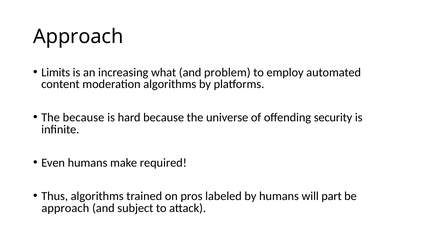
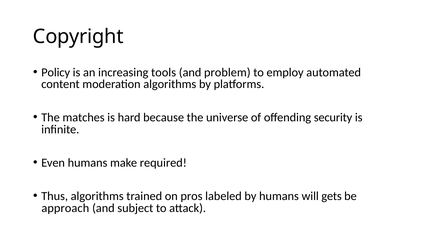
Approach at (78, 37): Approach -> Copyright
Limits: Limits -> Policy
what: what -> tools
The because: because -> matches
part: part -> gets
